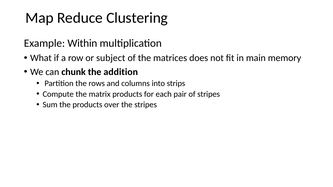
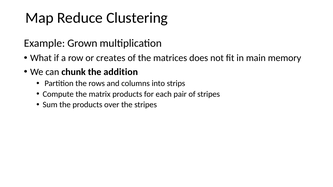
Within: Within -> Grown
subject: subject -> creates
